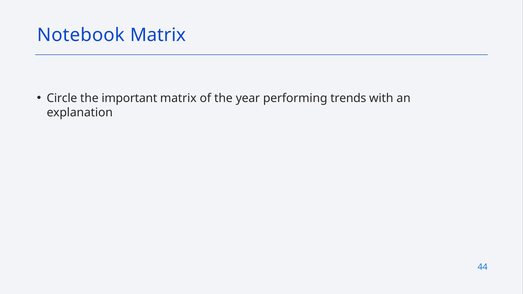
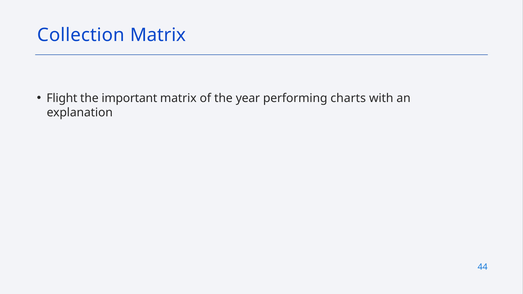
Notebook: Notebook -> Collection
Circle: Circle -> Flight
trends: trends -> charts
